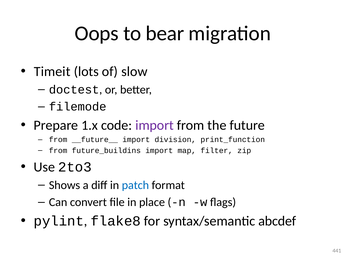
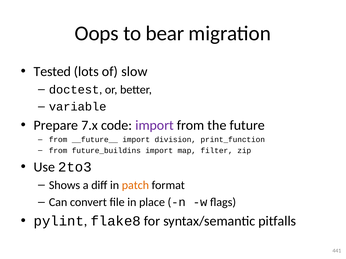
Timeit: Timeit -> Tested
filemode: filemode -> variable
1.x: 1.x -> 7.x
patch colour: blue -> orange
abcdef: abcdef -> pitfalls
